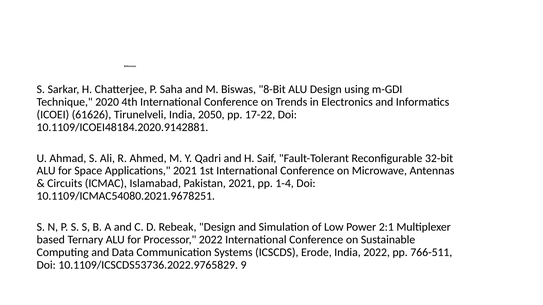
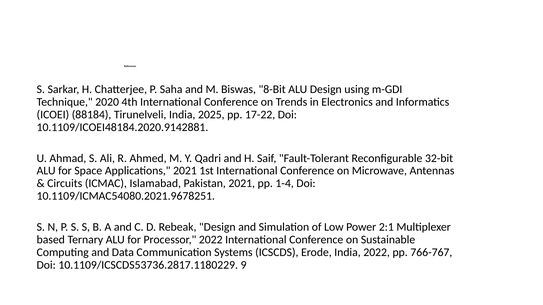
61626: 61626 -> 88184
2050: 2050 -> 2025
766-511: 766-511 -> 766-767
10.1109/ICSCDS53736.2022.9765829: 10.1109/ICSCDS53736.2022.9765829 -> 10.1109/ICSCDS53736.2817.1180229
